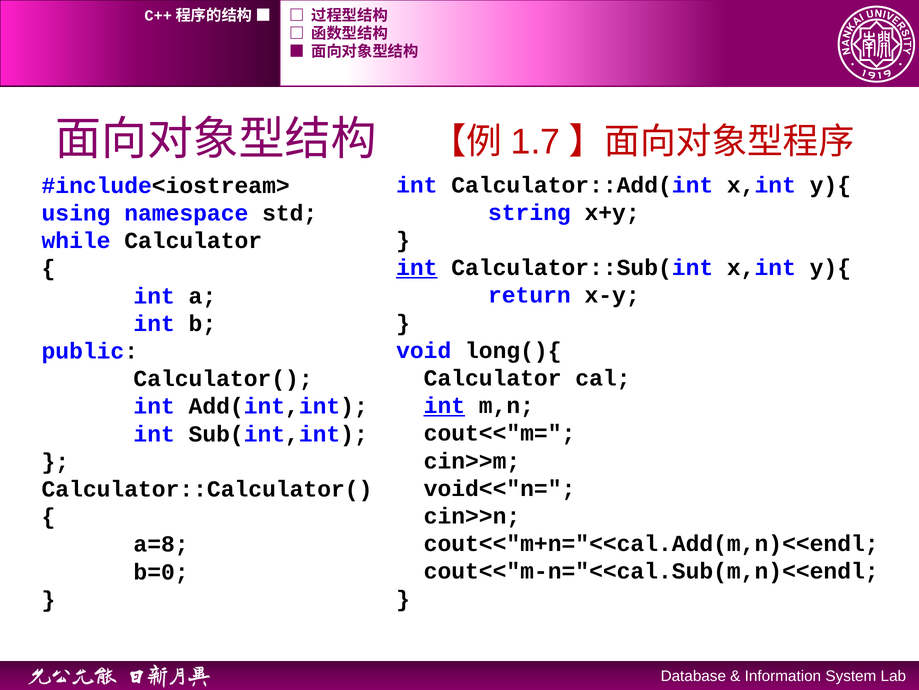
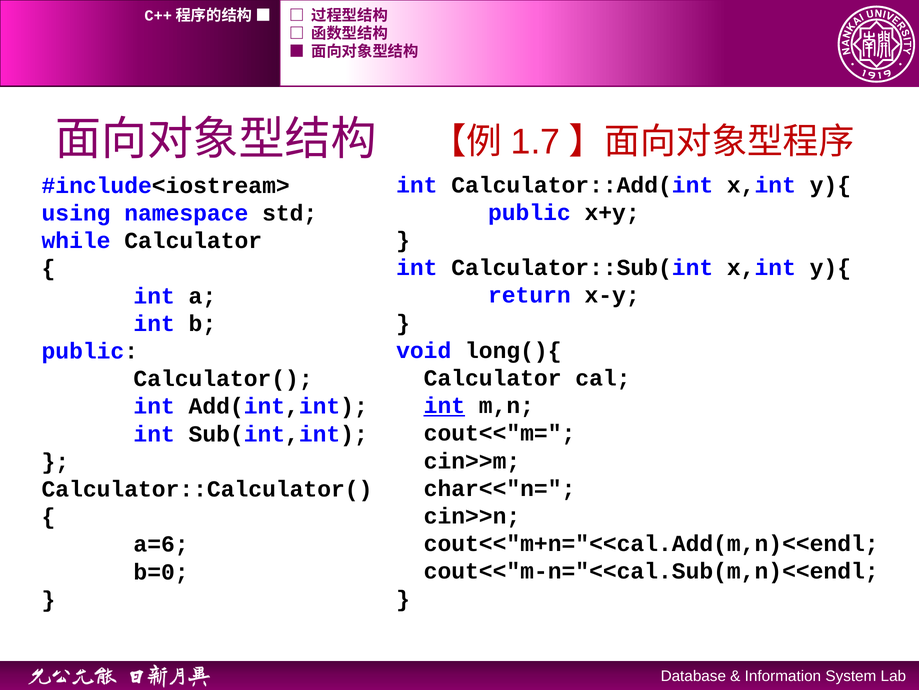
string at (529, 212): string -> public
int at (417, 268) underline: present -> none
void<<"n=: void<<"n= -> char<<"n=
a=8: a=8 -> a=6
